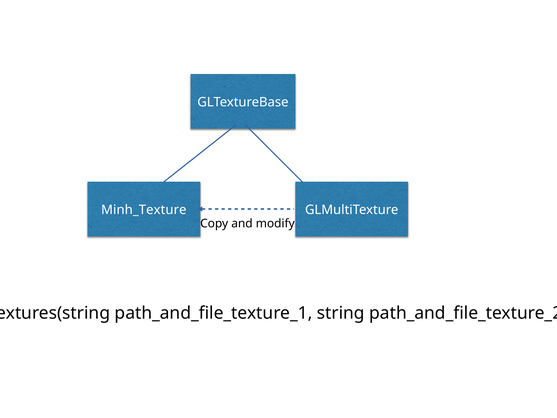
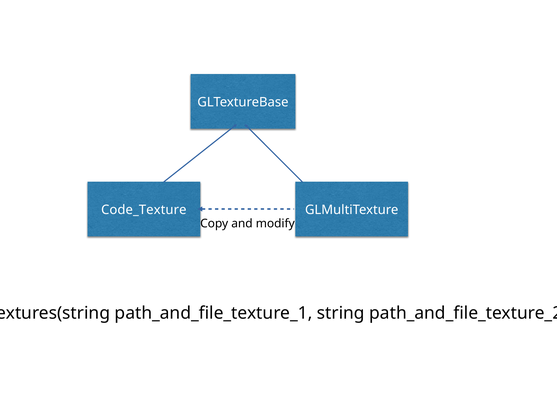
Minh_Texture: Minh_Texture -> Code_Texture
